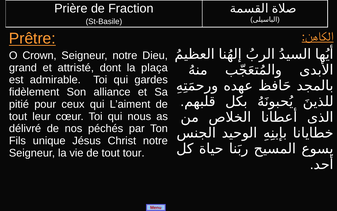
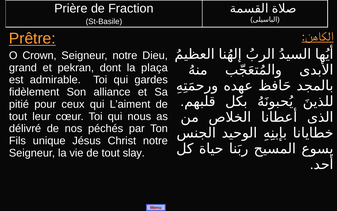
attristé: attristé -> pekran
tour: tour -> slay
